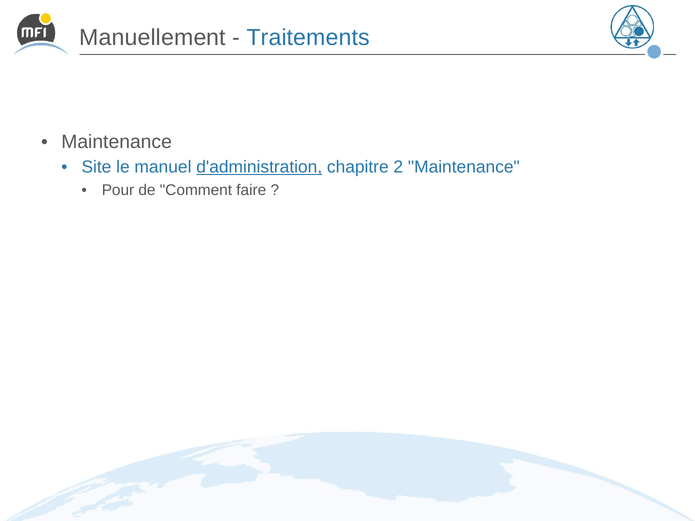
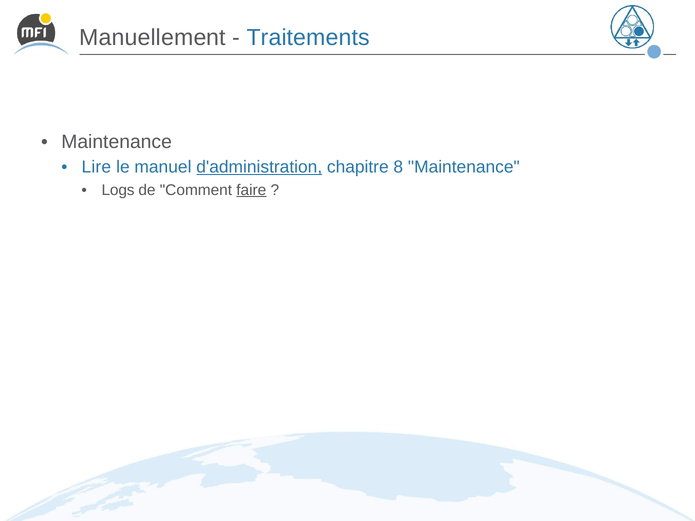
Site: Site -> Lire
2: 2 -> 8
Pour: Pour -> Logs
faire underline: none -> present
